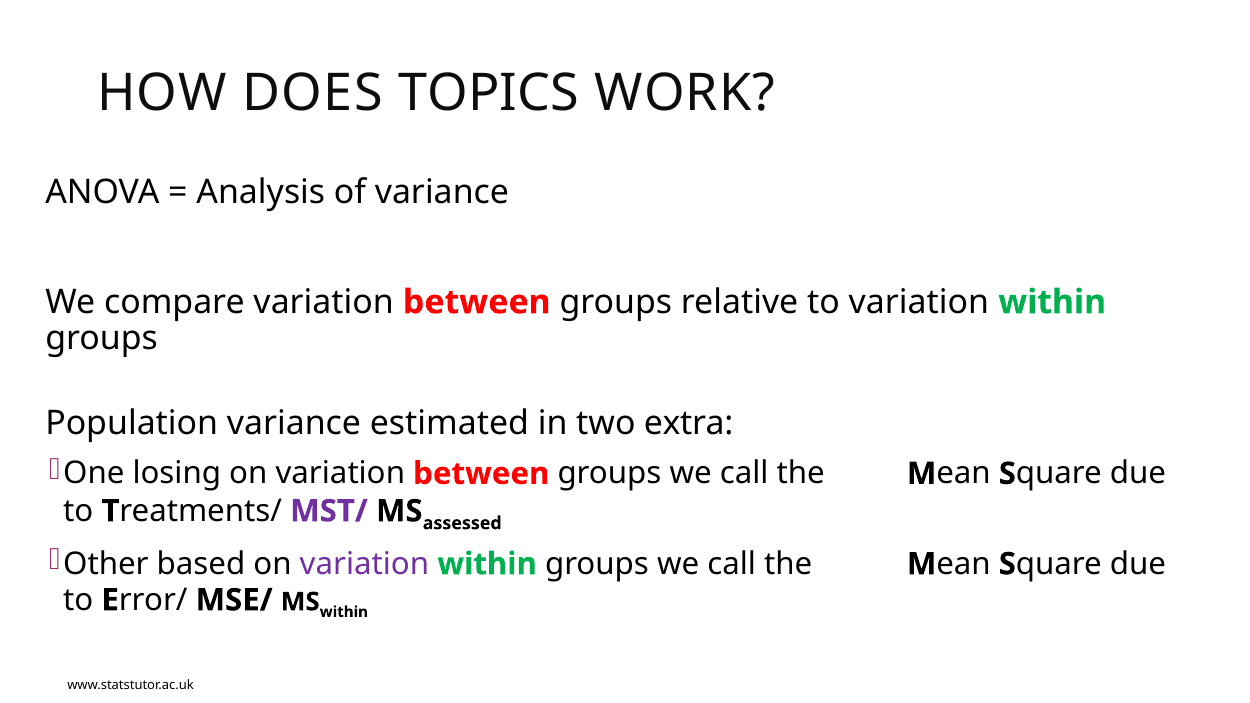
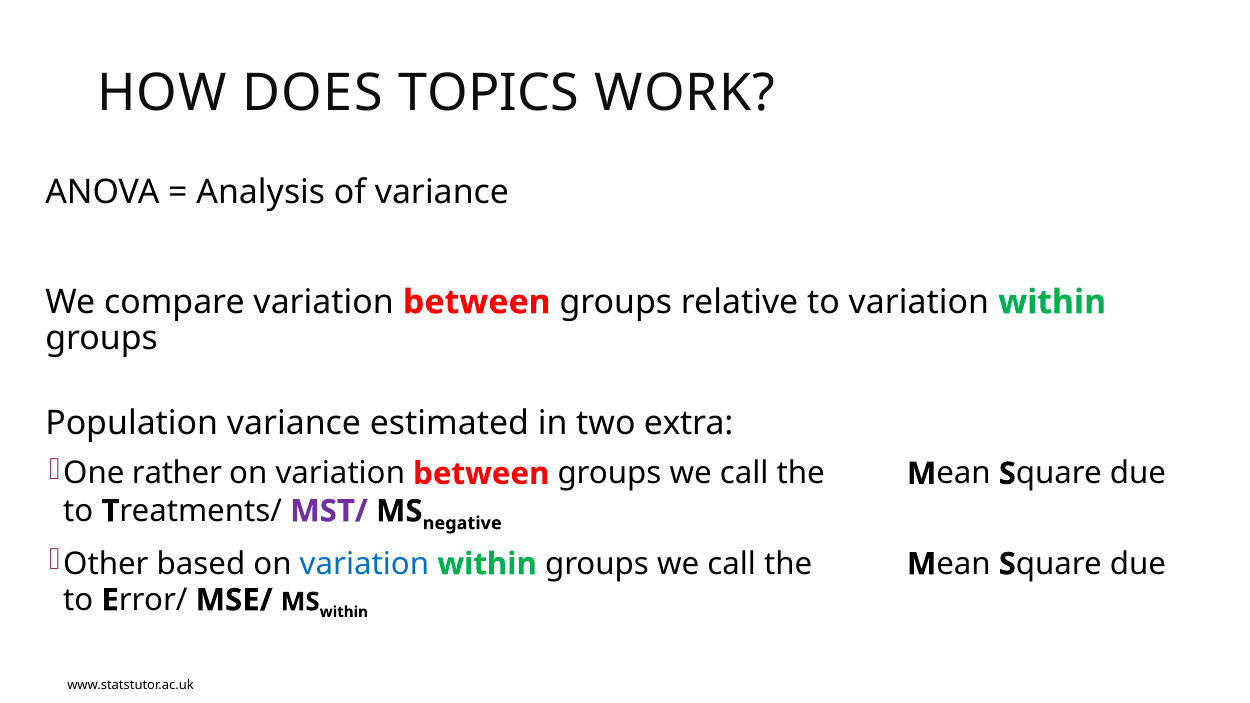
losing: losing -> rather
assessed: assessed -> negative
variation at (364, 564) colour: purple -> blue
